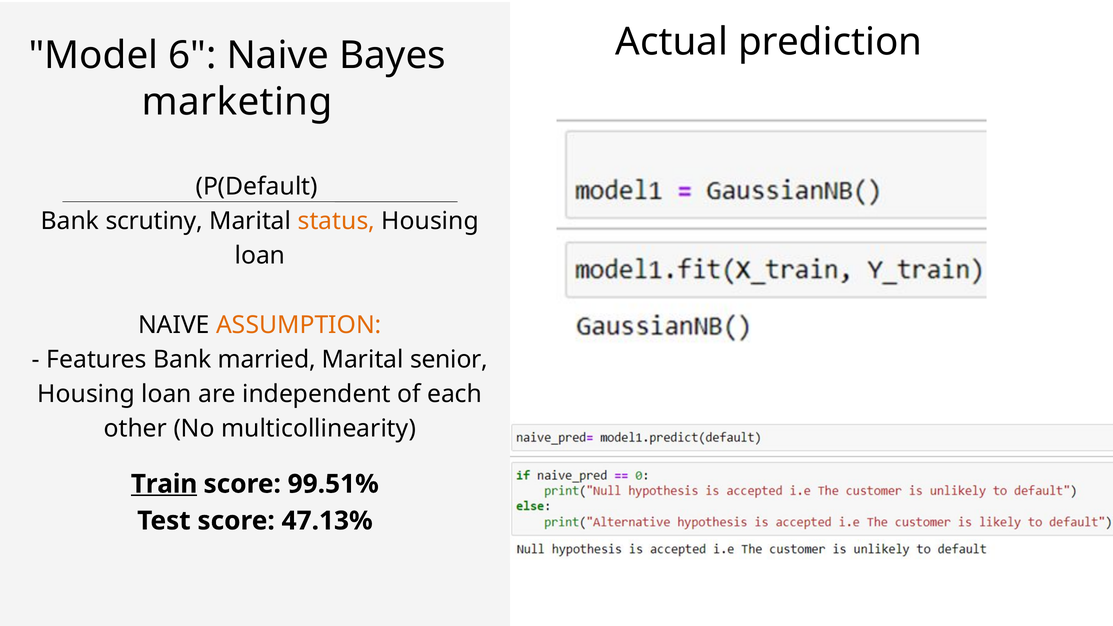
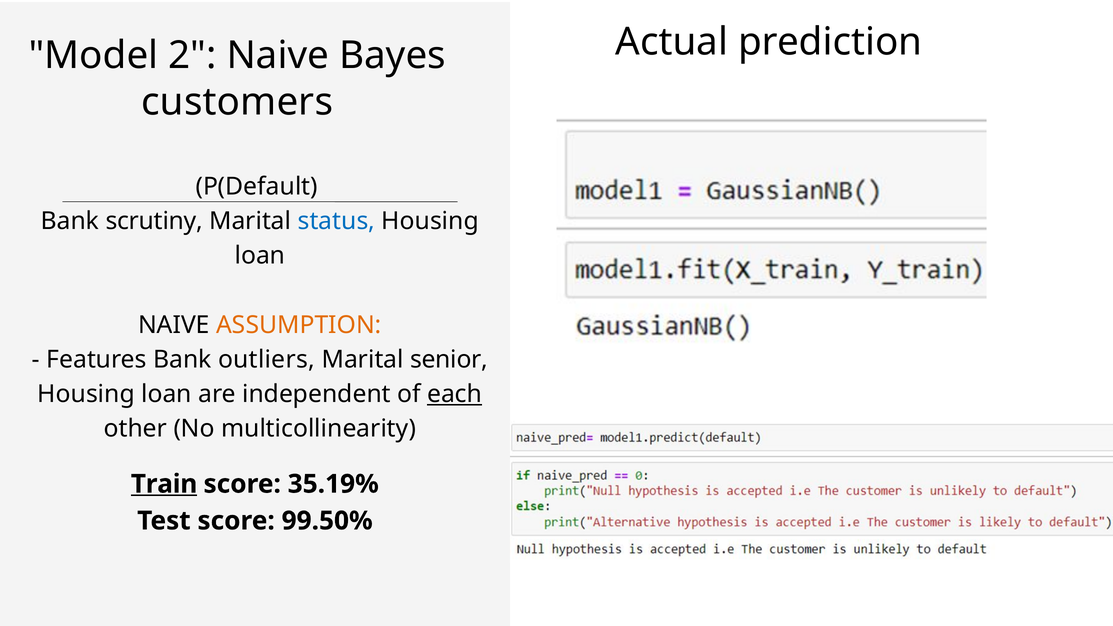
6: 6 -> 2
marketing: marketing -> customers
status colour: orange -> blue
married: married -> outliers
each underline: none -> present
99.51%: 99.51% -> 35.19%
47.13%: 47.13% -> 99.50%
